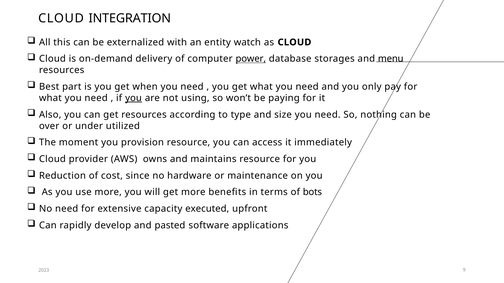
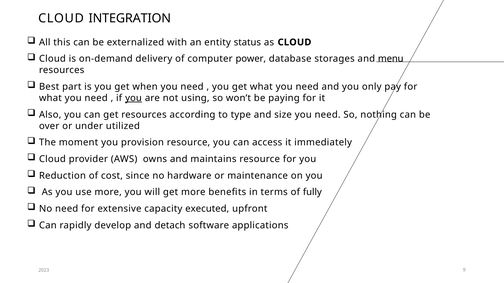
watch: watch -> status
power underline: present -> none
bots: bots -> fully
pasted: pasted -> detach
